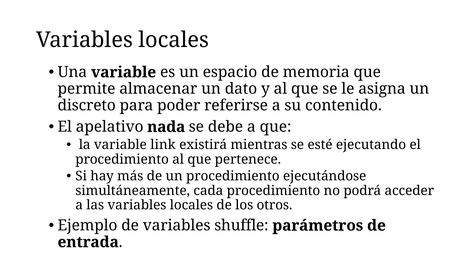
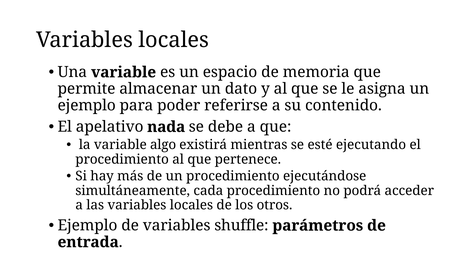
discreto at (87, 105): discreto -> ejemplo
link: link -> algo
